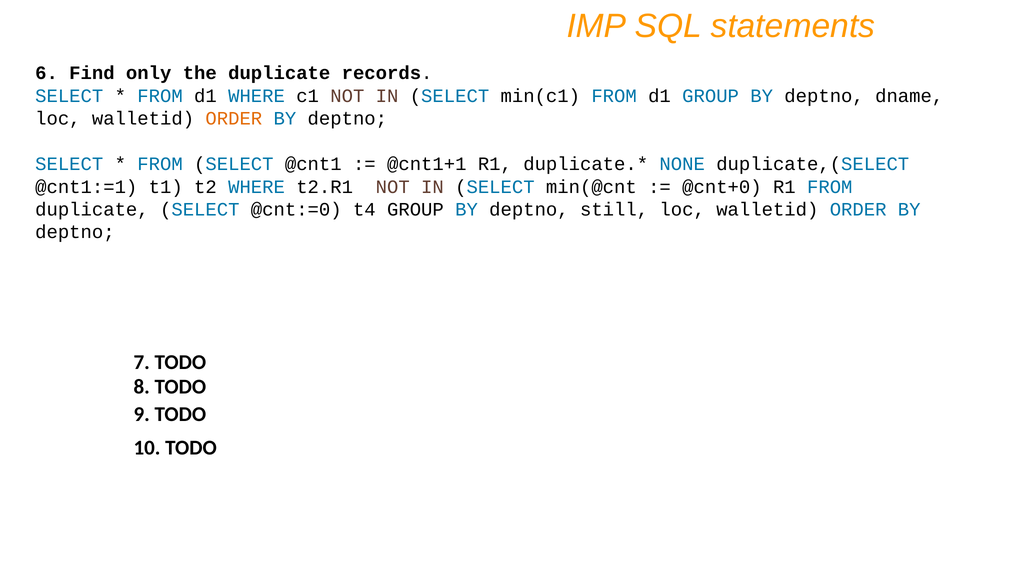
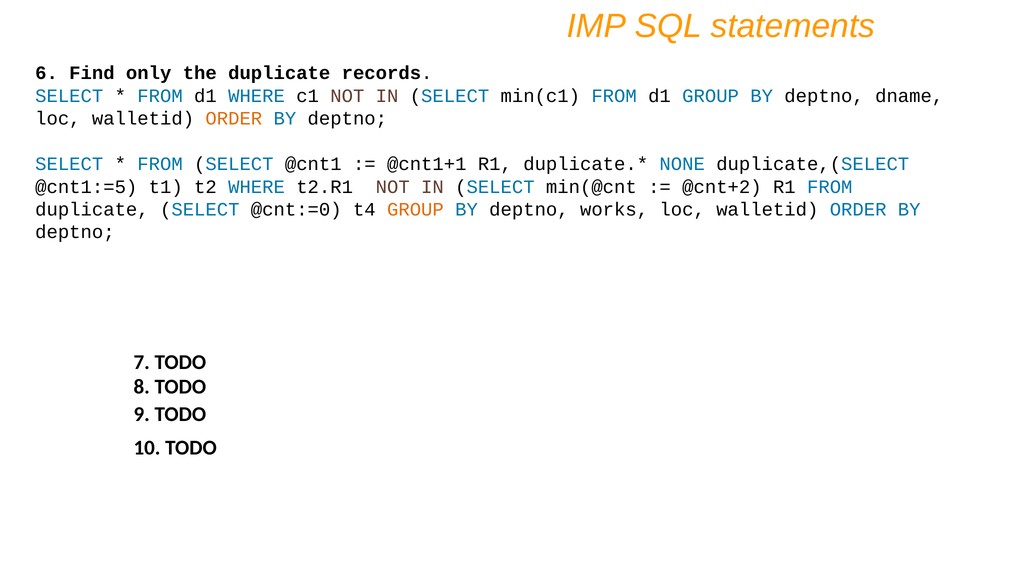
@cnt1:=1: @cnt1:=1 -> @cnt1:=5
@cnt+0: @cnt+0 -> @cnt+2
GROUP at (415, 209) colour: black -> orange
still: still -> works
